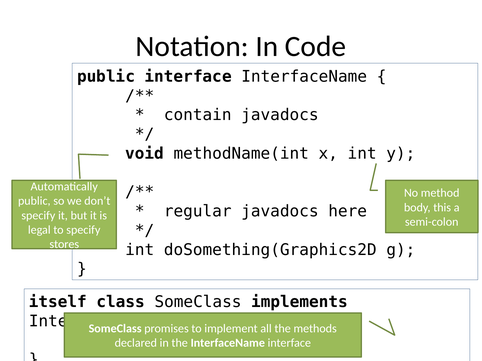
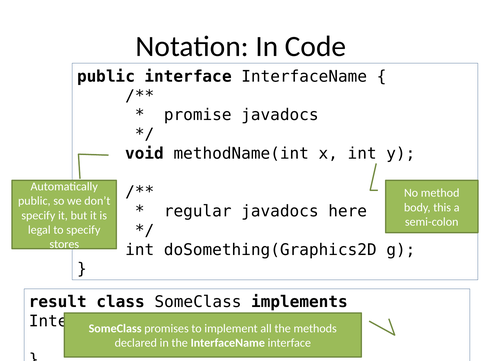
contain: contain -> promise
itself: itself -> result
